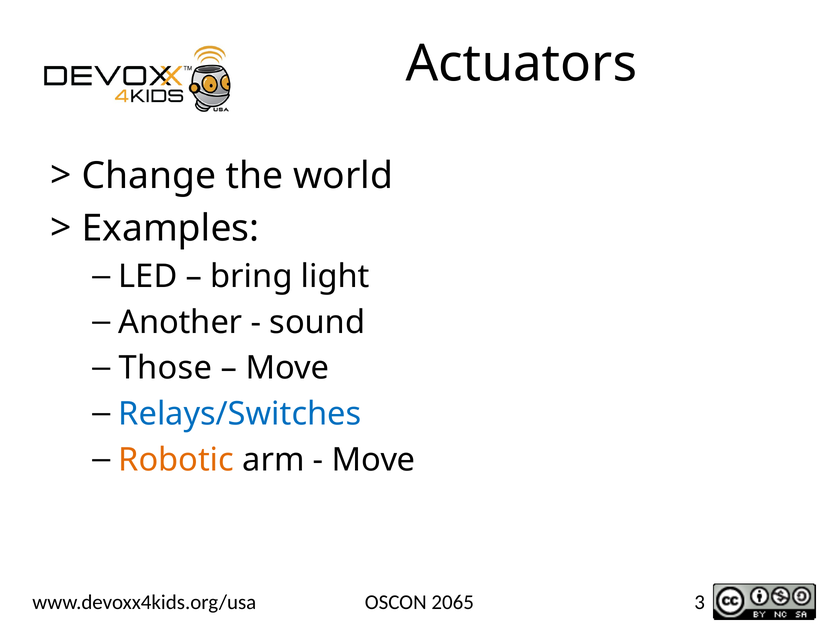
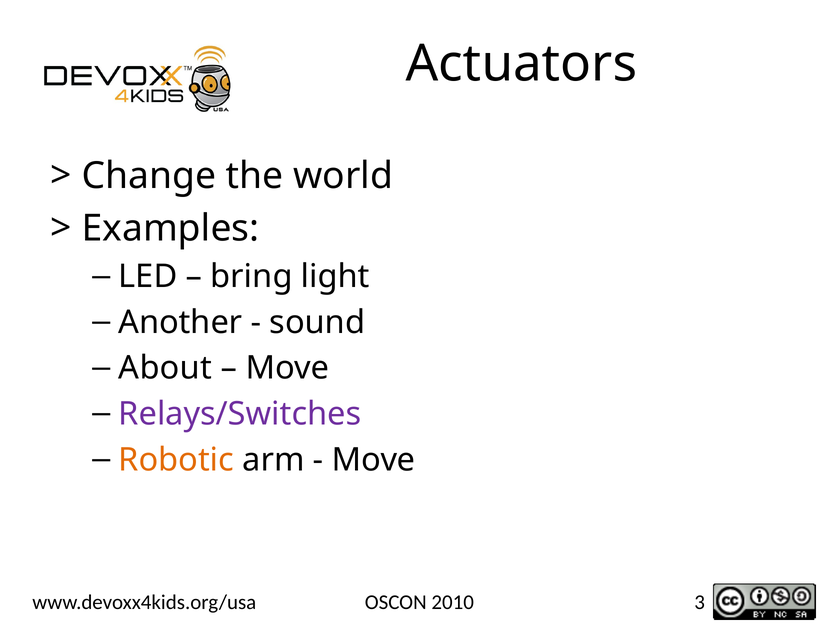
Those: Those -> About
Relays/Switches colour: blue -> purple
2065: 2065 -> 2010
